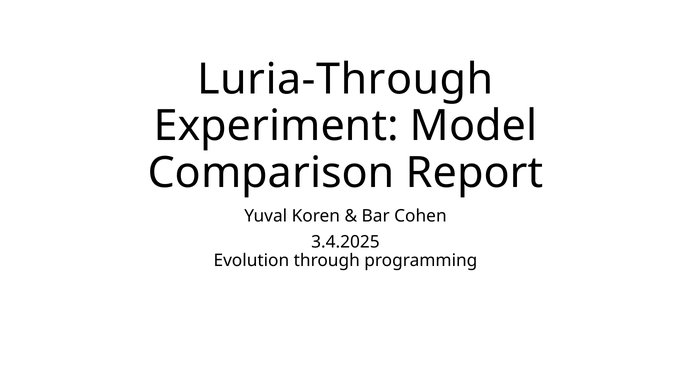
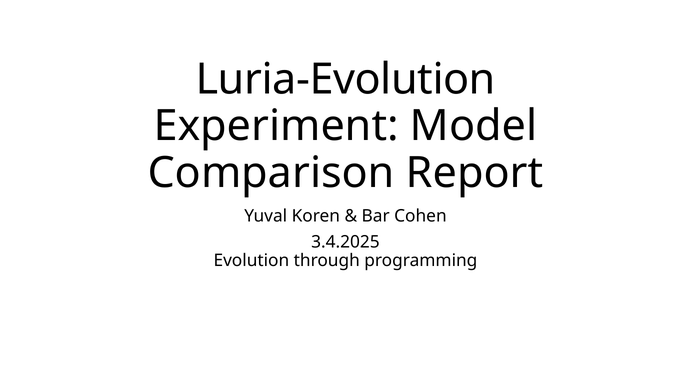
Luria-Through: Luria-Through -> Luria-Evolution
